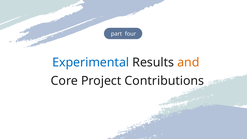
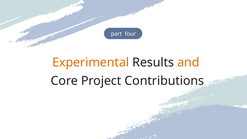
Experimental colour: blue -> orange
